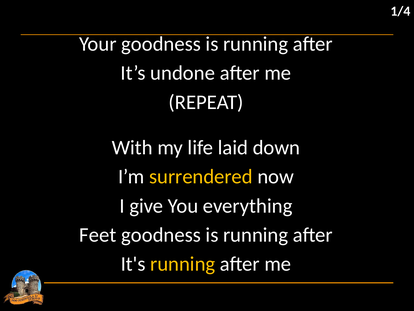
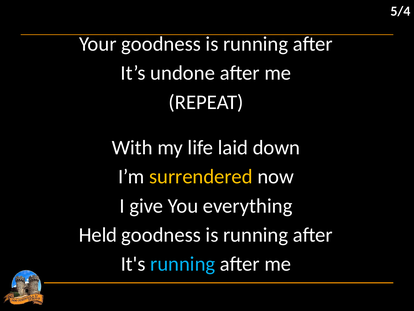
1/4: 1/4 -> 5/4
Feet: Feet -> Held
running at (183, 263) colour: yellow -> light blue
